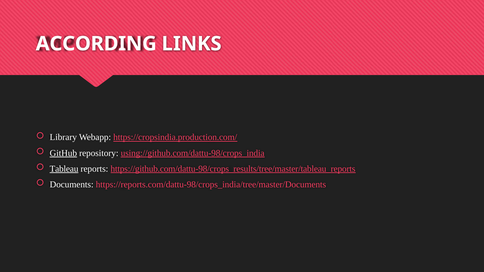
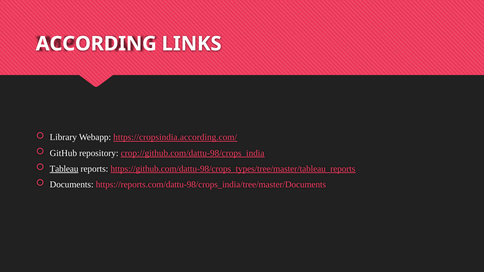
https://cropsindia.production.com/: https://cropsindia.production.com/ -> https://cropsindia.according.com/
GitHub underline: present -> none
using://github.com/dattu-98/crops_india: using://github.com/dattu-98/crops_india -> crop://github.com/dattu-98/crops_india
https://github.com/dattu-98/crops_results/tree/master/tableau_reports: https://github.com/dattu-98/crops_results/tree/master/tableau_reports -> https://github.com/dattu-98/crops_types/tree/master/tableau_reports
